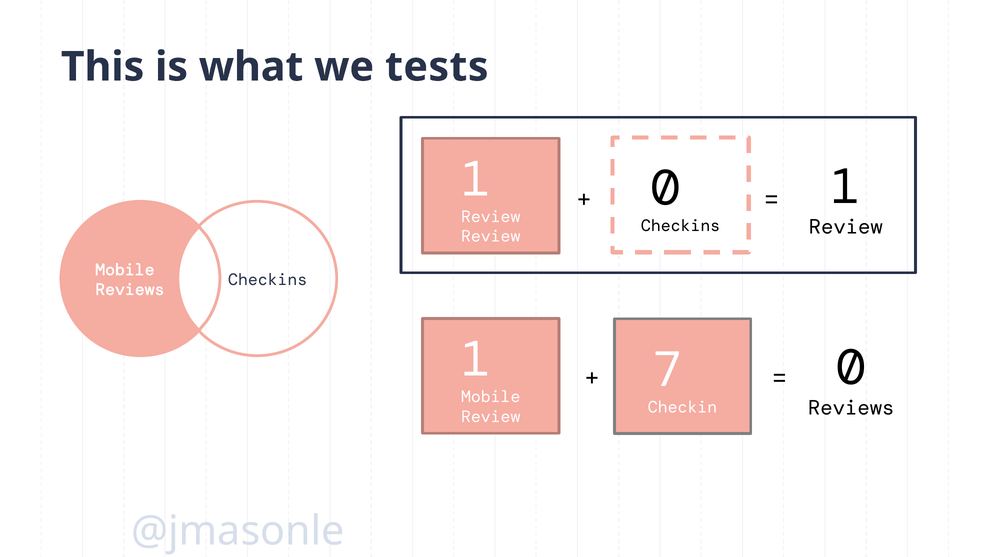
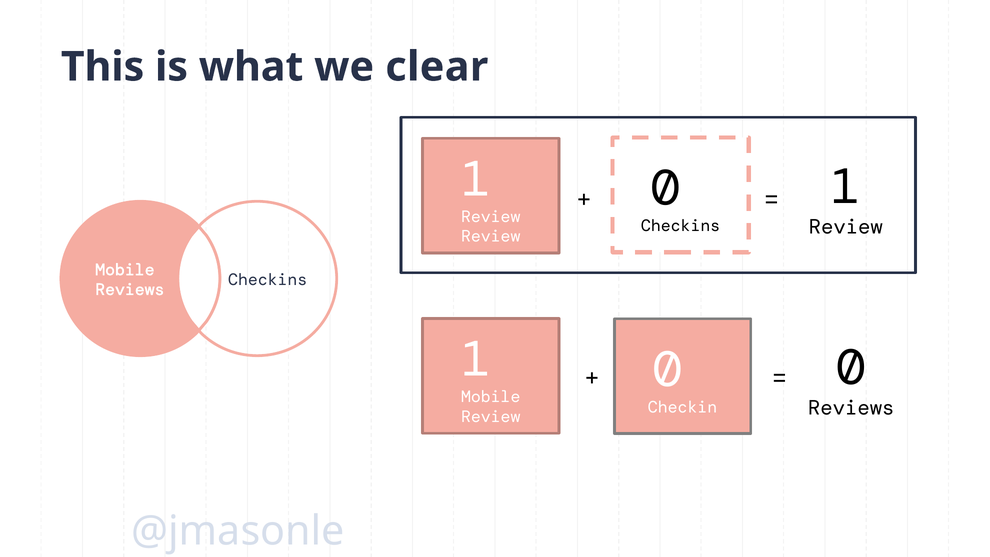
tests: tests -> clear
7 at (668, 370): 7 -> 0
